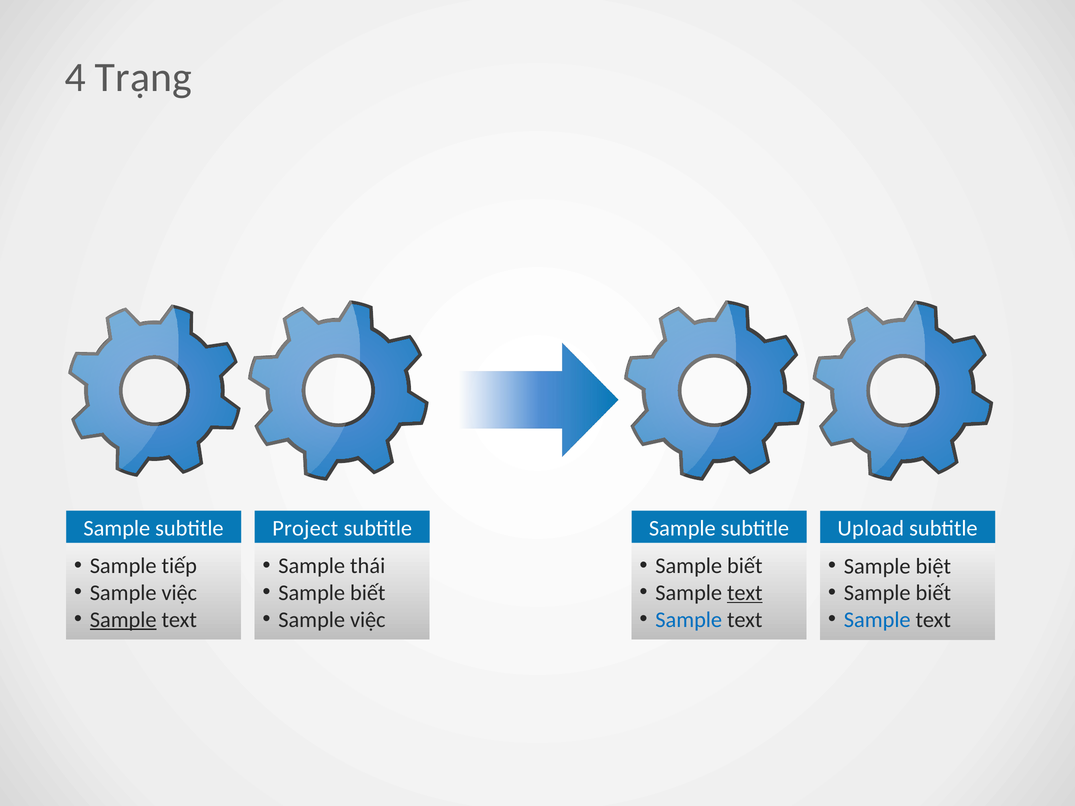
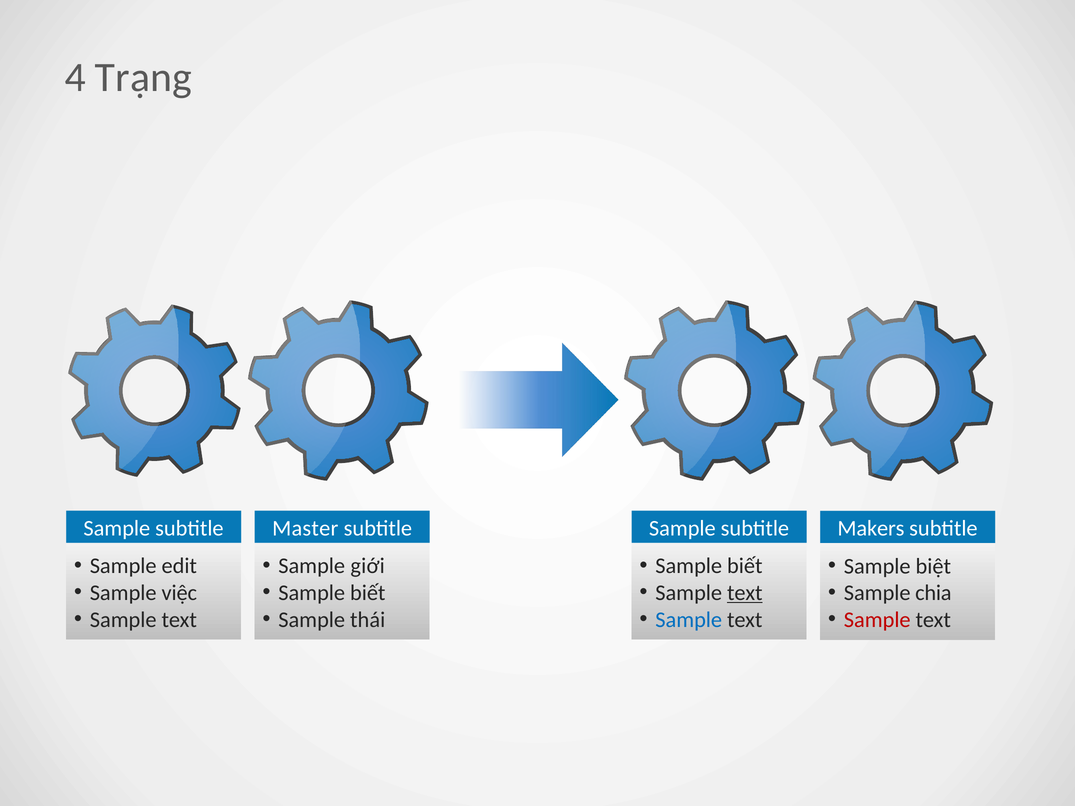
Project: Project -> Master
Upload: Upload -> Makers
tiếp: tiếp -> edit
thái: thái -> giới
biết at (933, 593): biết -> chia
Sample at (123, 620) underline: present -> none
việc at (368, 620): việc -> thái
Sample at (877, 620) colour: blue -> red
